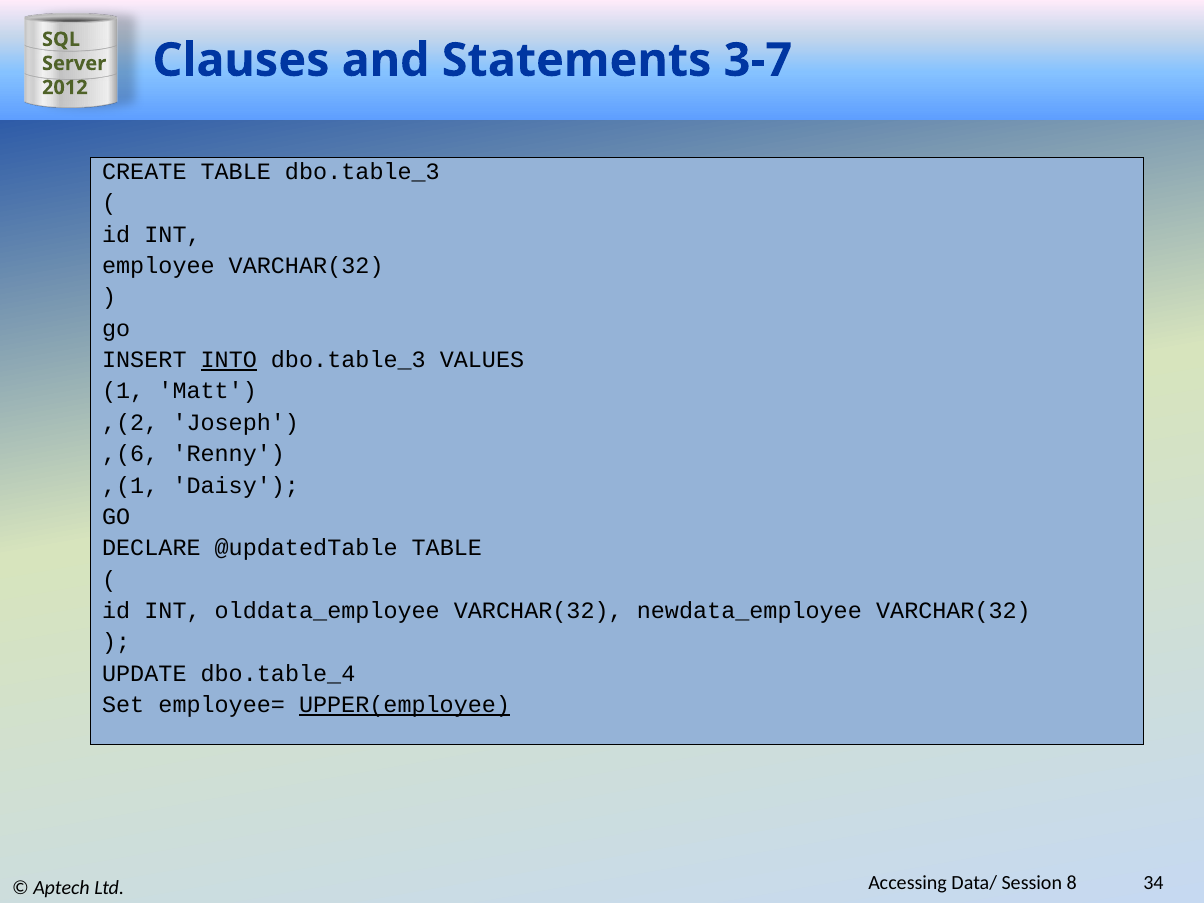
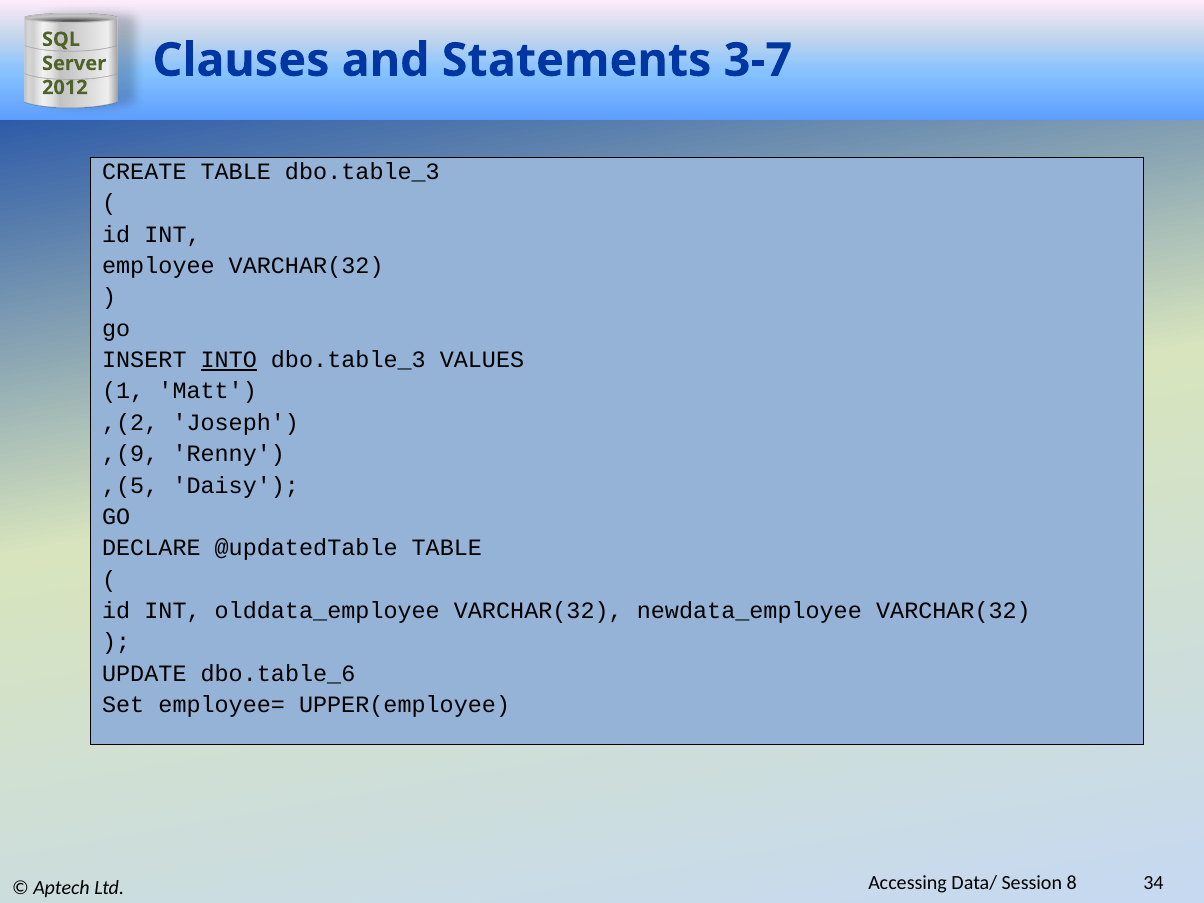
,(6: ,(6 -> ,(9
,(1: ,(1 -> ,(5
dbo.table_4: dbo.table_4 -> dbo.table_6
UPPER(employee underline: present -> none
